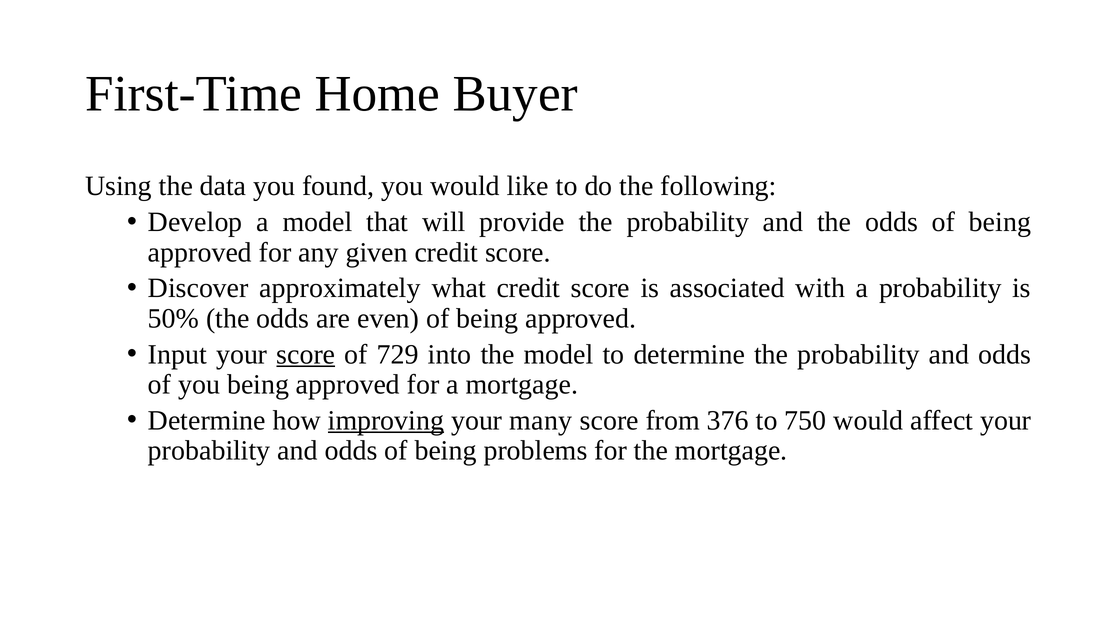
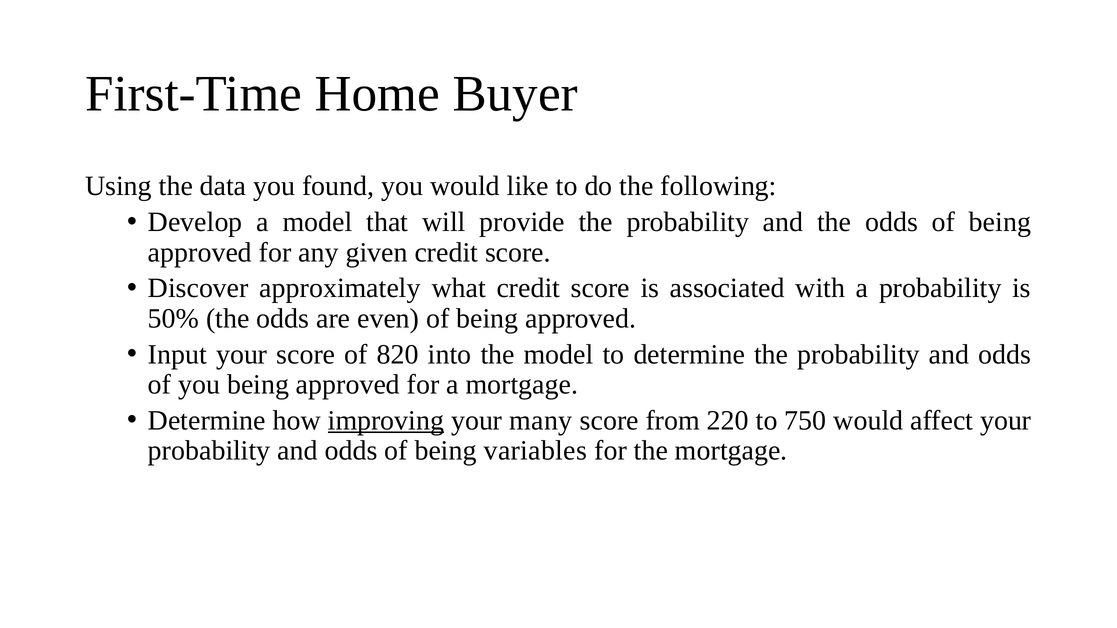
score at (306, 355) underline: present -> none
729: 729 -> 820
376: 376 -> 220
problems: problems -> variables
